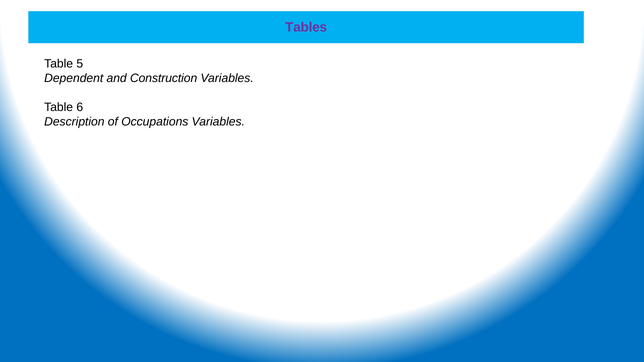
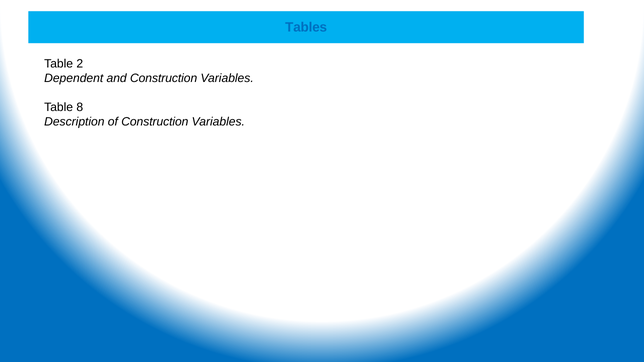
Tables colour: purple -> blue
5: 5 -> 2
6: 6 -> 8
of Occupations: Occupations -> Construction
